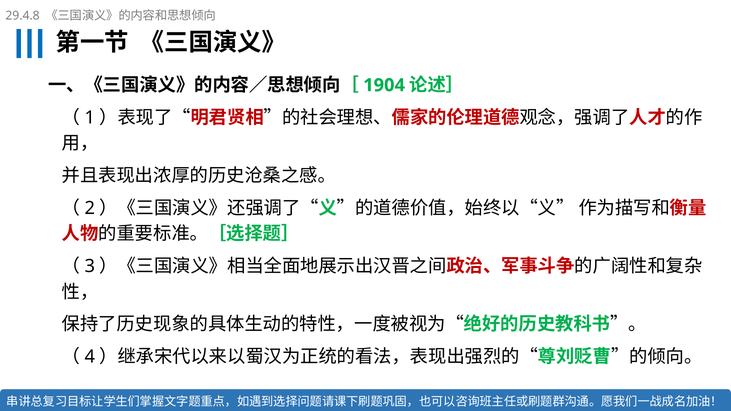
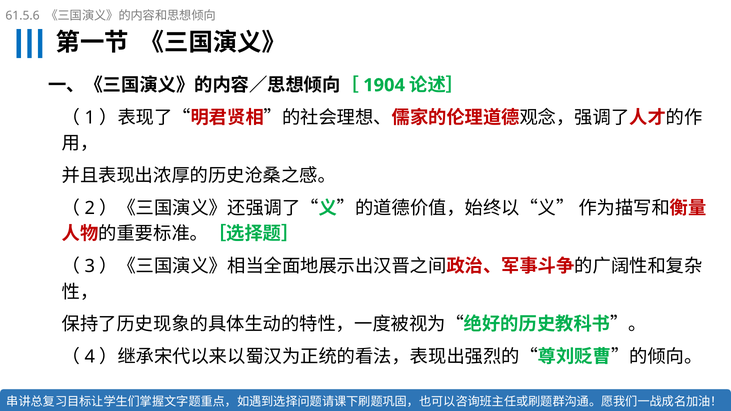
29.4.8: 29.4.8 -> 61.5.6
